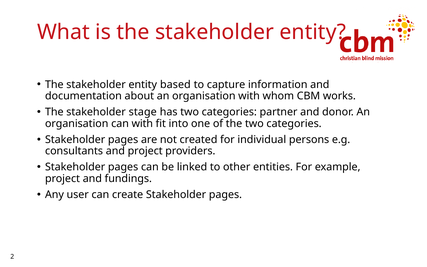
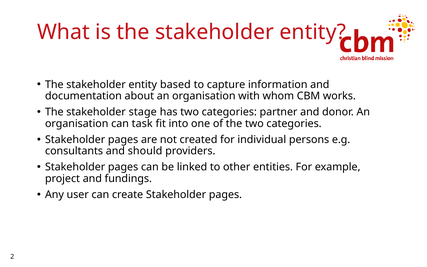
can with: with -> task
and project: project -> should
